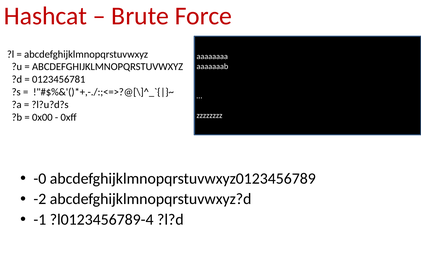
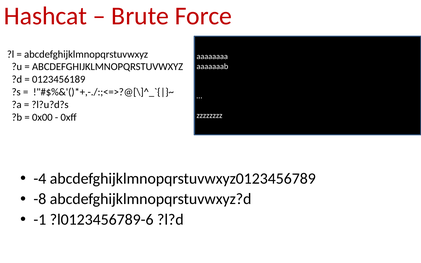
0123456781: 0123456781 -> 0123456189
-0: -0 -> -4
-2: -2 -> -8
?l0123456789-4: ?l0123456789-4 -> ?l0123456789-6
